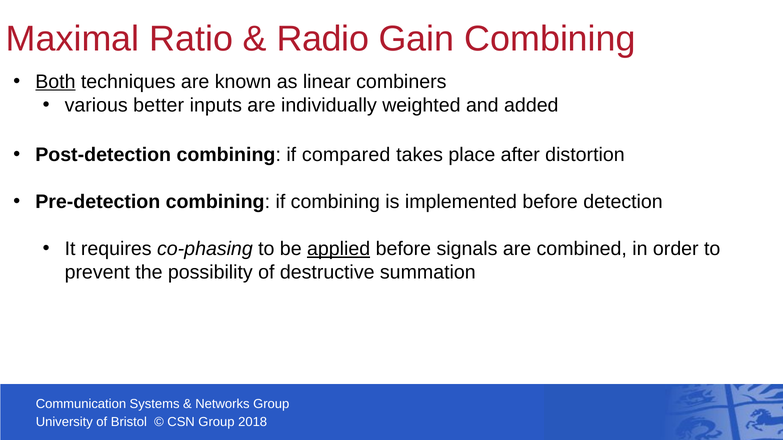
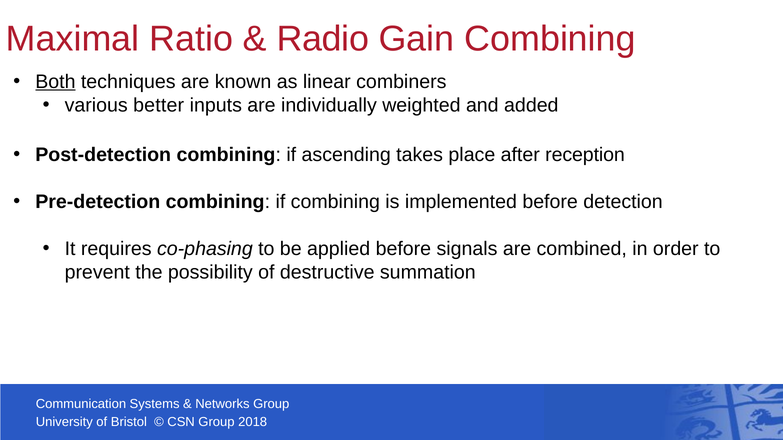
compared: compared -> ascending
distortion: distortion -> reception
applied underline: present -> none
